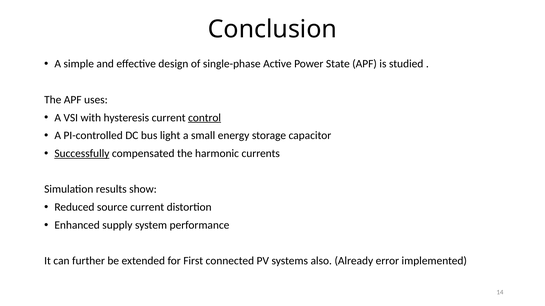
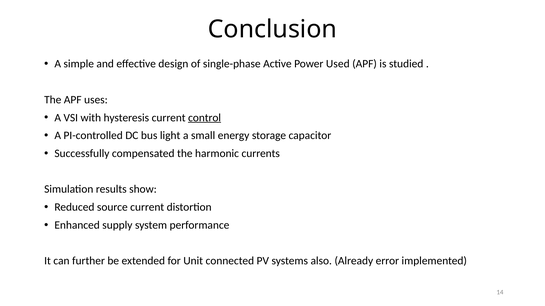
State: State -> Used
Successfully underline: present -> none
First: First -> Unit
